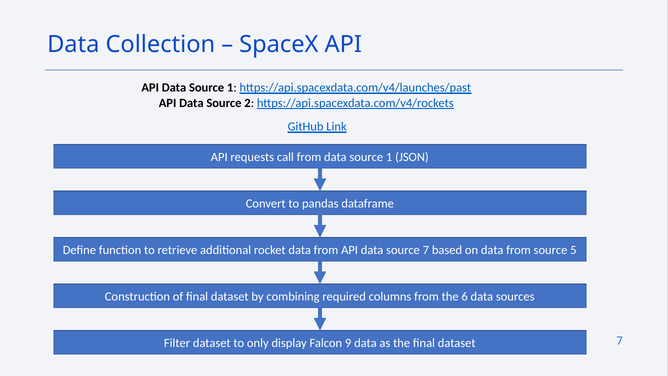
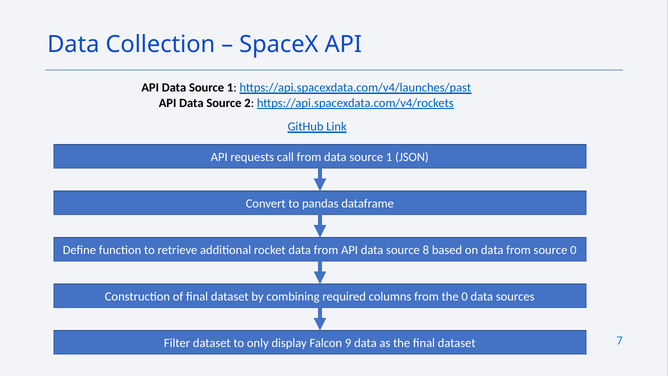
source 7: 7 -> 8
source 5: 5 -> 0
the 6: 6 -> 0
